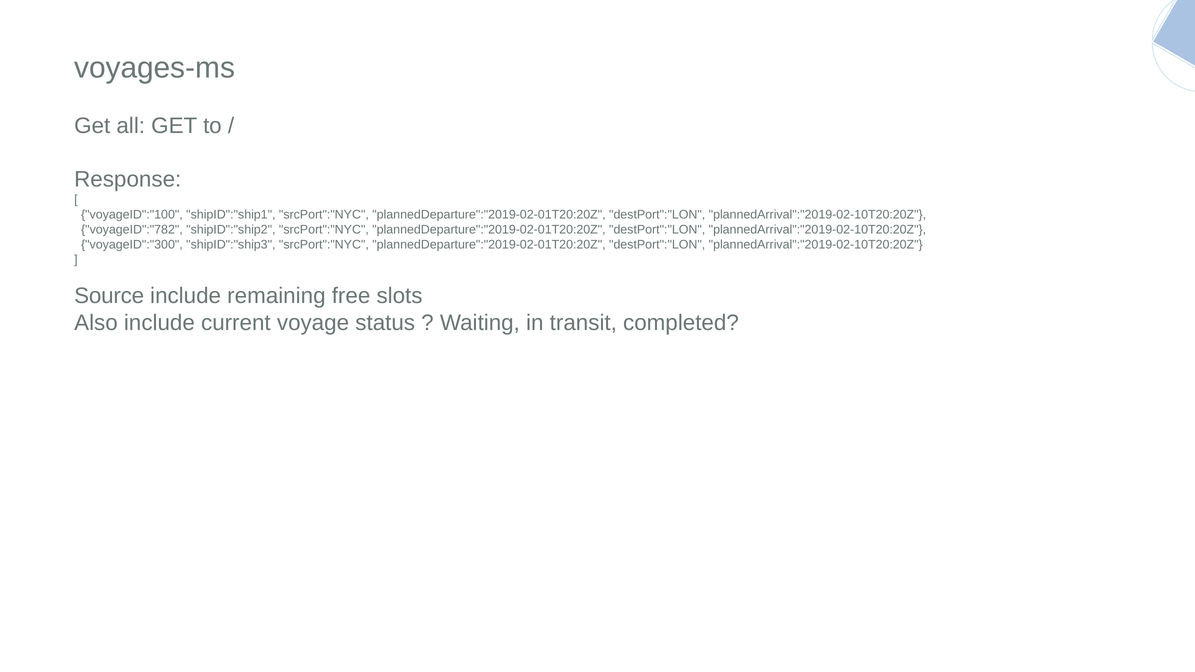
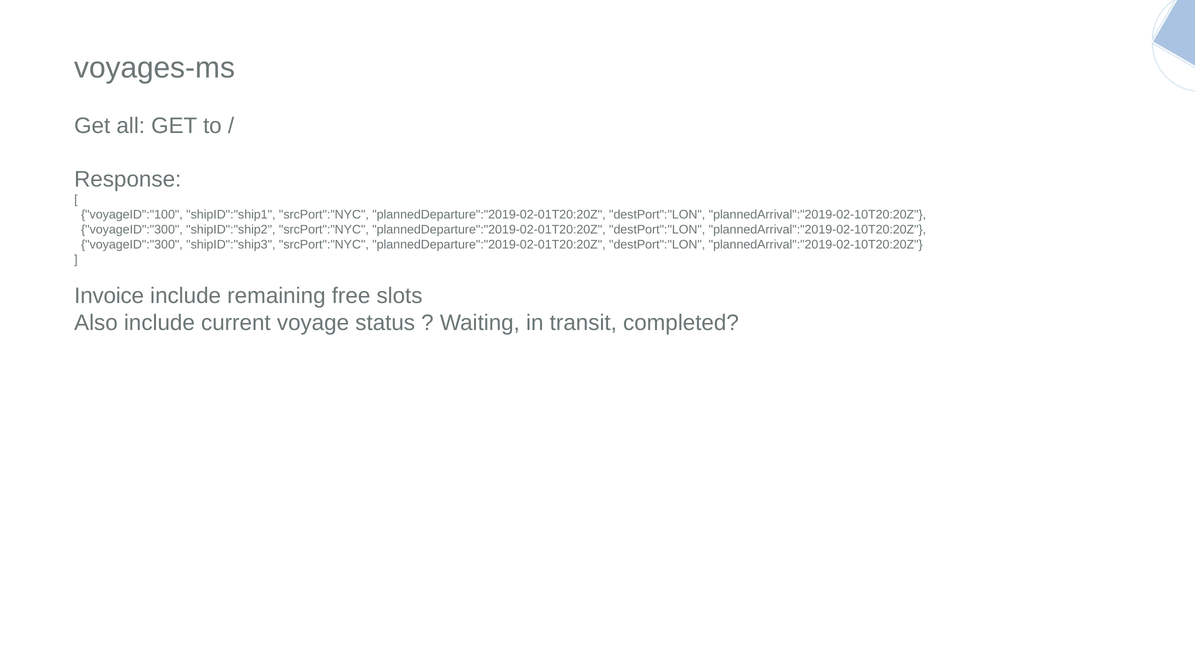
voyageID":"782 at (132, 230): voyageID":"782 -> voyageID":"300
Source: Source -> Invoice
